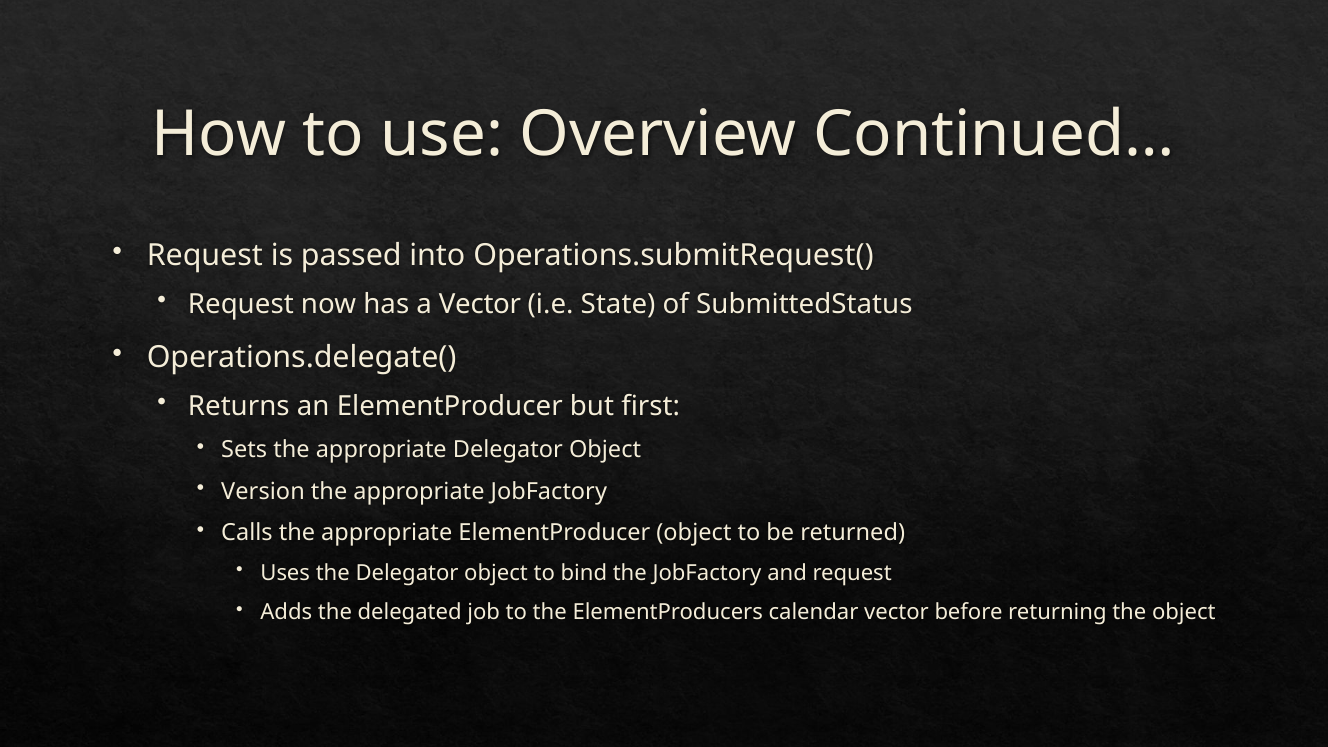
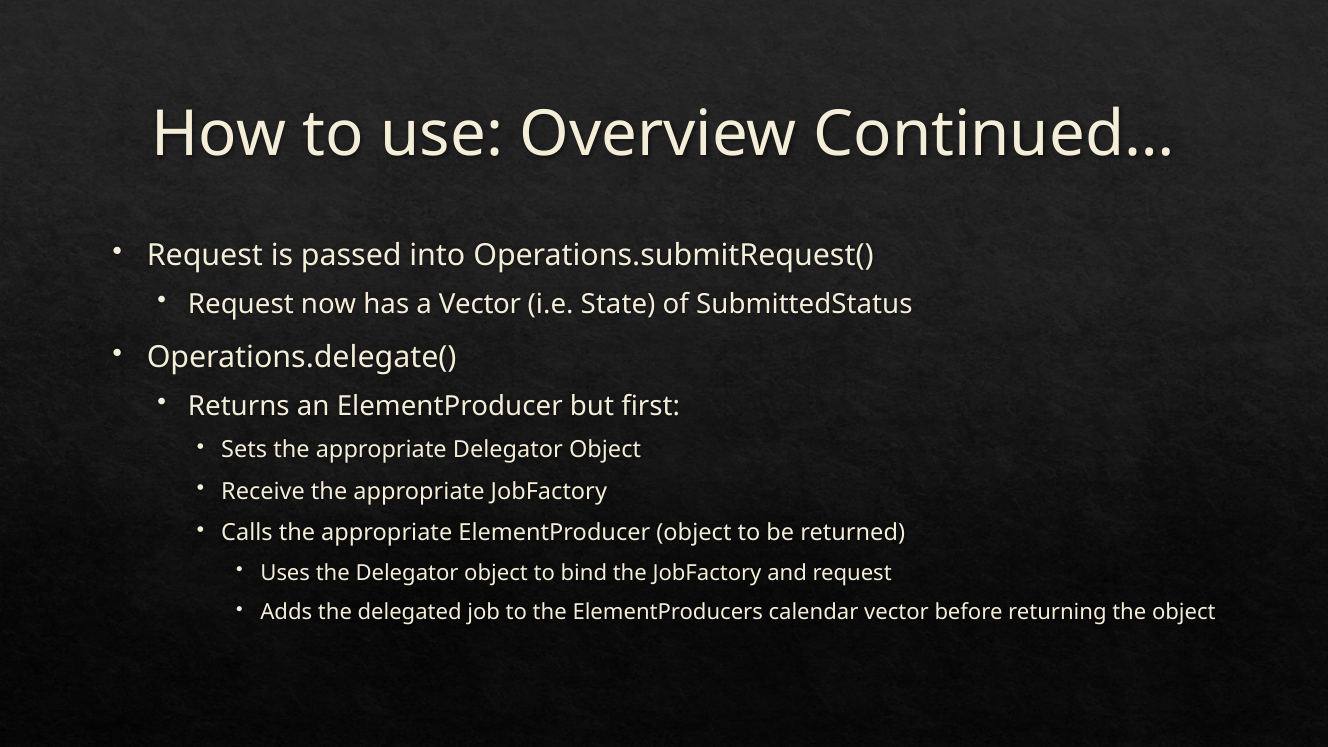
Version: Version -> Receive
